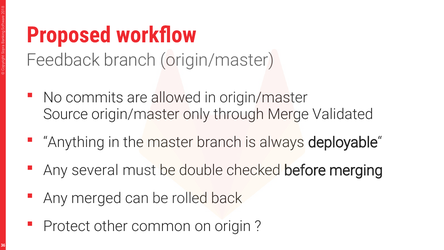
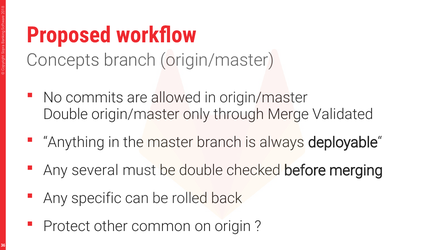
Feedback: Feedback -> Concepts
Source at (66, 114): Source -> Double
merged: merged -> specific
